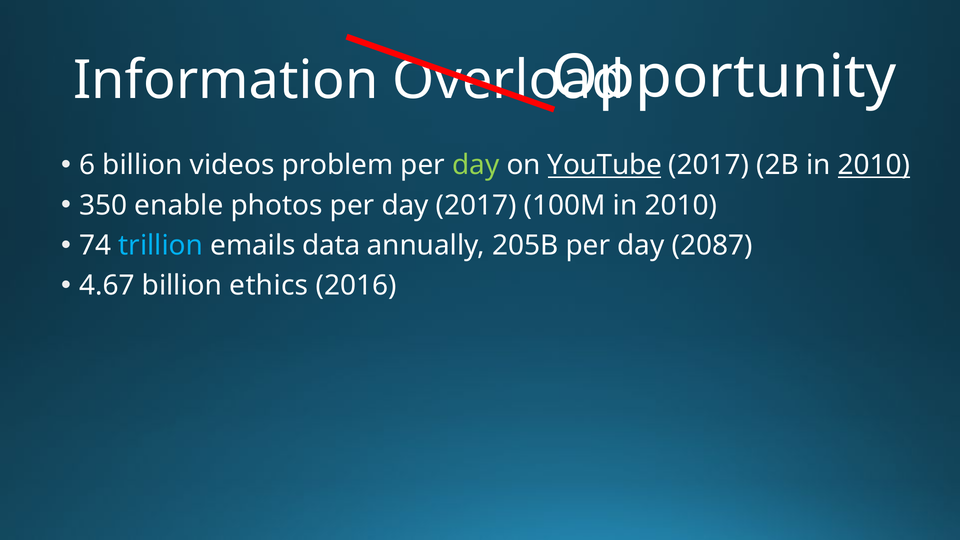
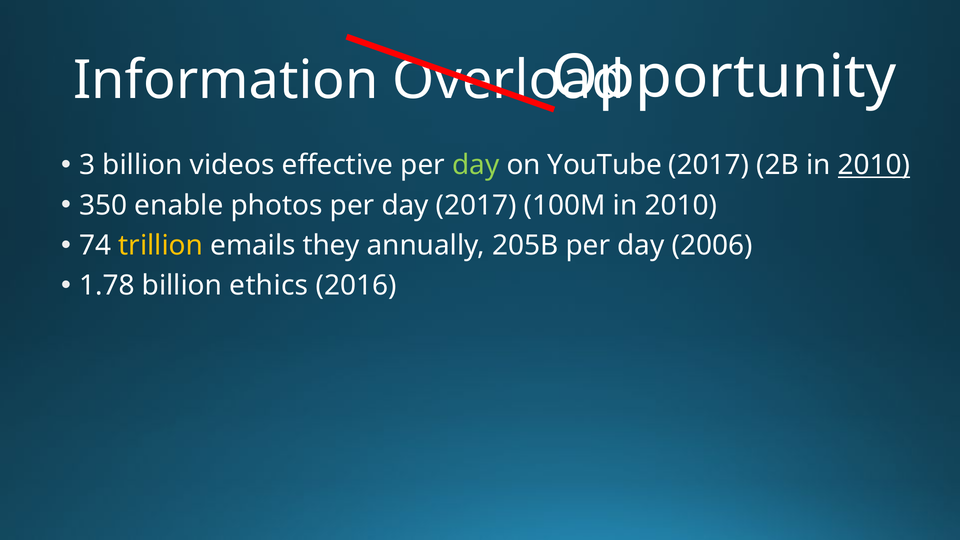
6: 6 -> 3
problem: problem -> effective
YouTube underline: present -> none
trillion colour: light blue -> yellow
data: data -> they
2087: 2087 -> 2006
4.67: 4.67 -> 1.78
